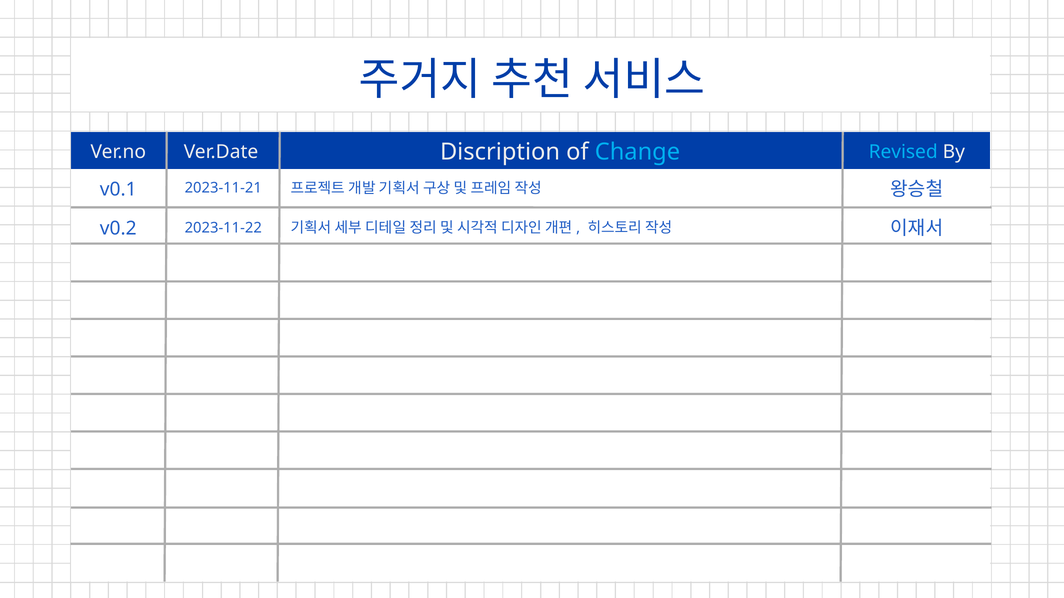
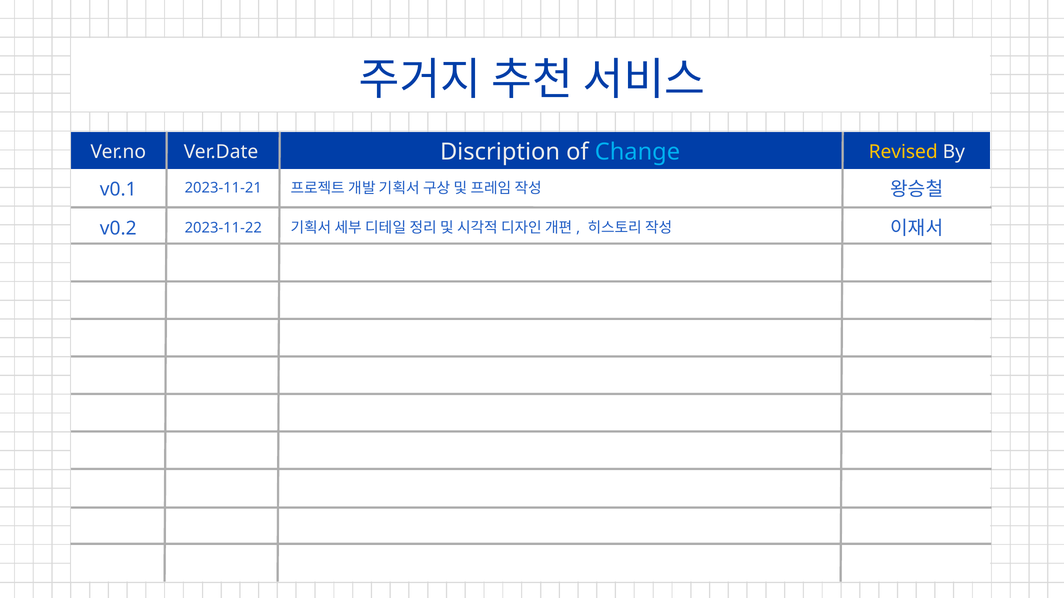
Revised colour: light blue -> yellow
